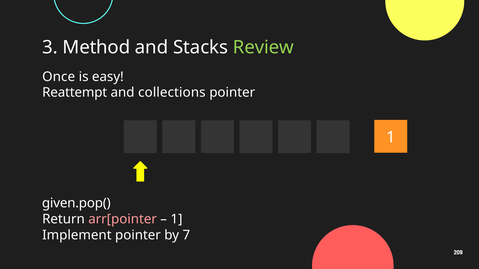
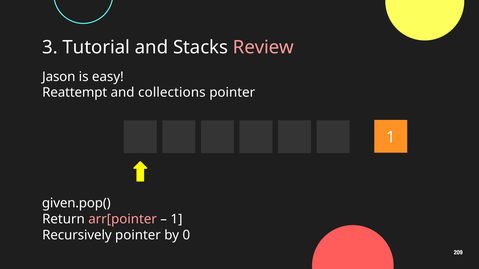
Method: Method -> Tutorial
Review colour: light green -> pink
Once: Once -> Jason
Implement: Implement -> Recursively
7: 7 -> 0
